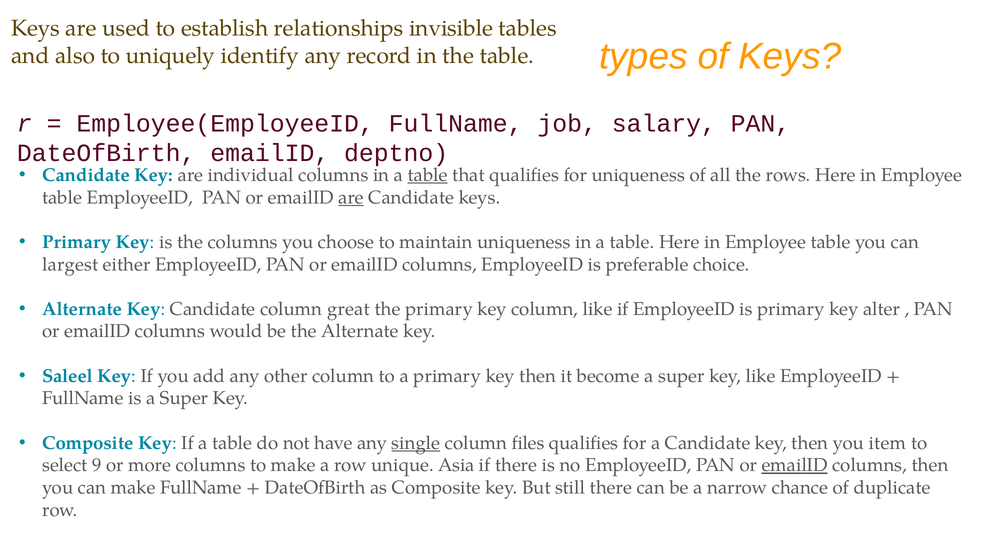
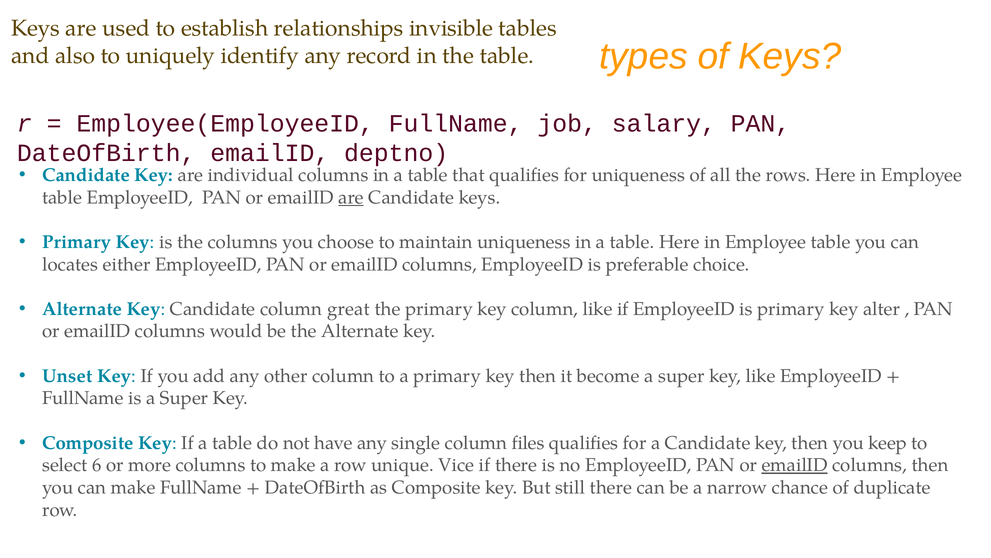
table at (428, 175) underline: present -> none
largest: largest -> locates
Saleel: Saleel -> Unset
single underline: present -> none
item: item -> keep
9: 9 -> 6
Asia: Asia -> Vice
